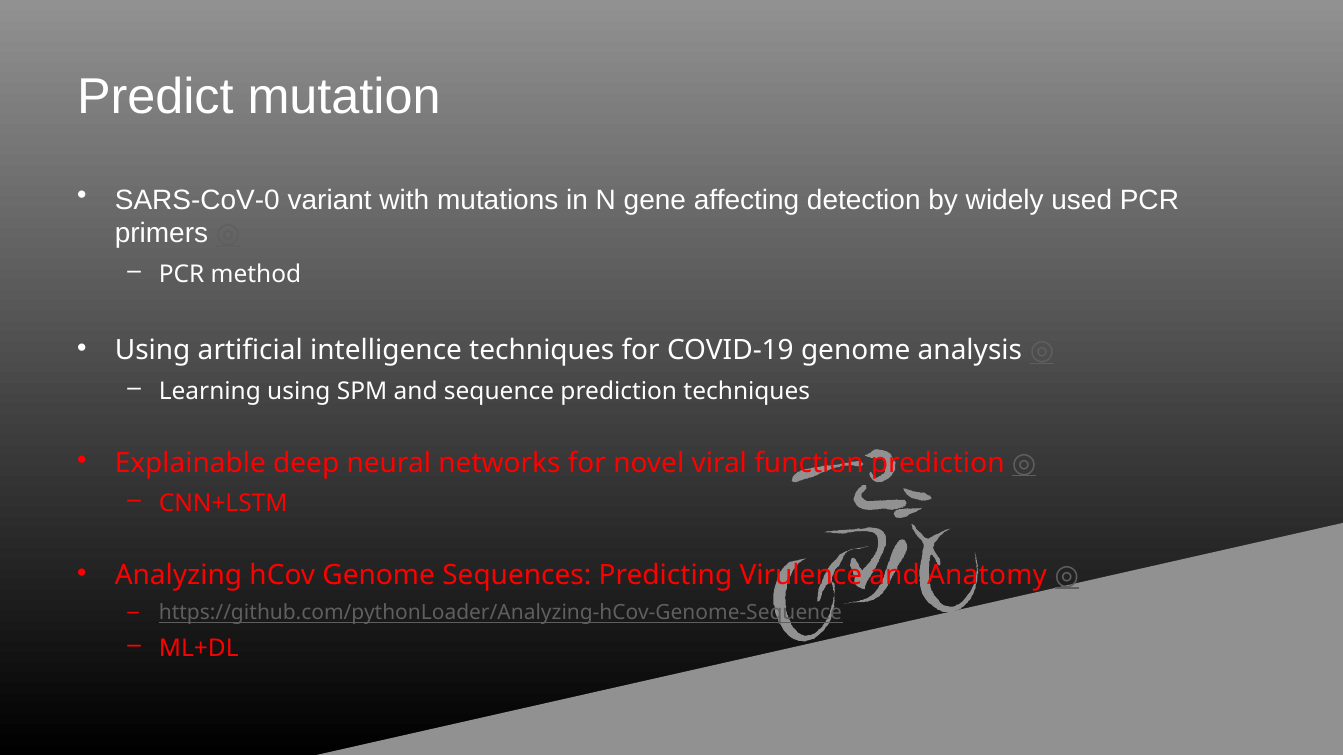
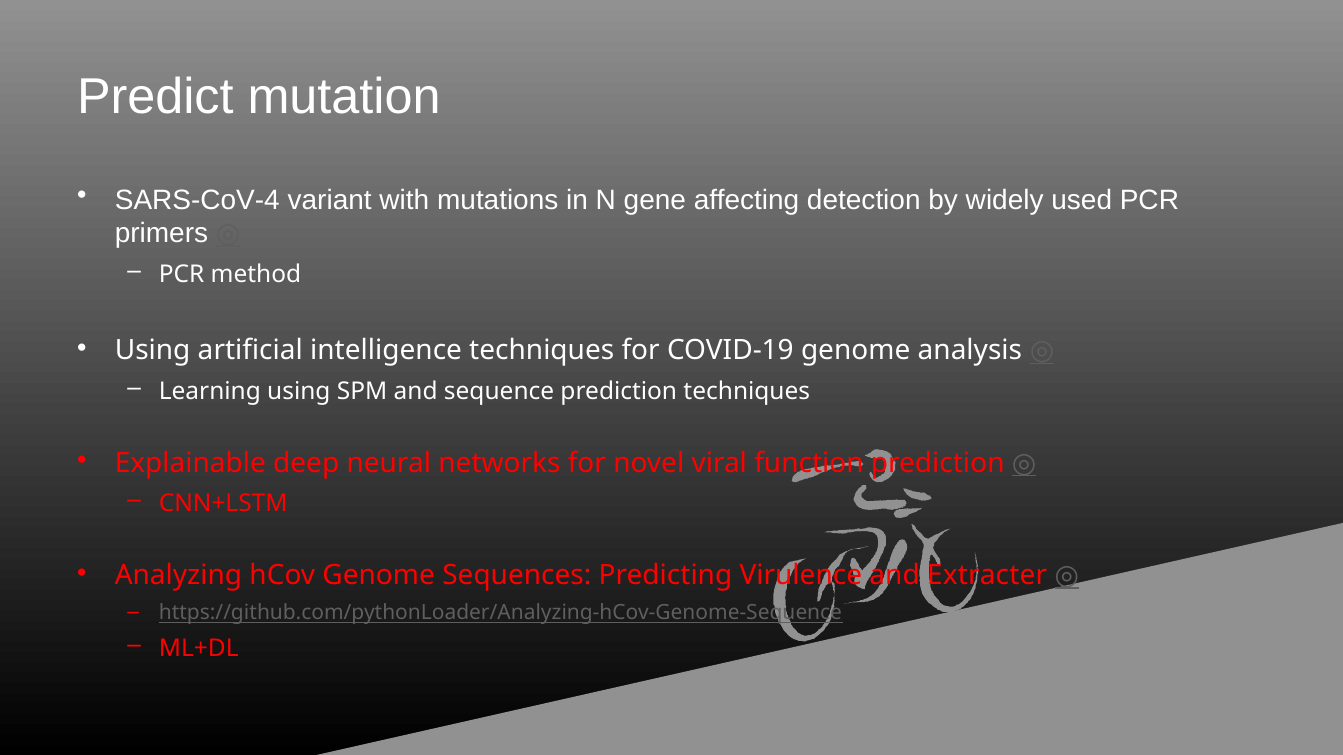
SARS‐CoV‐0: SARS‐CoV‐0 -> SARS‐CoV‐4
Anatomy: Anatomy -> Extracter
